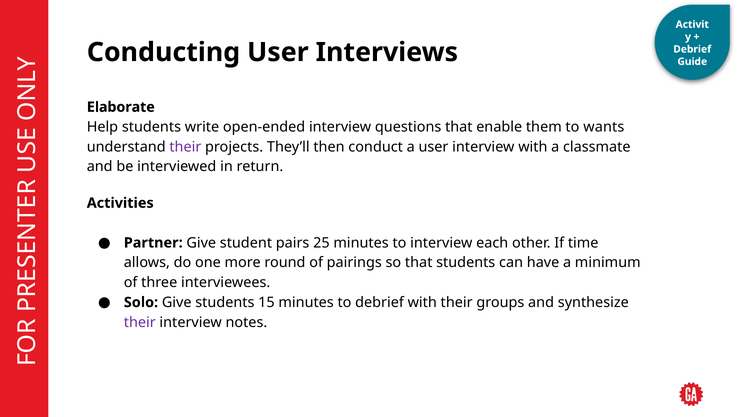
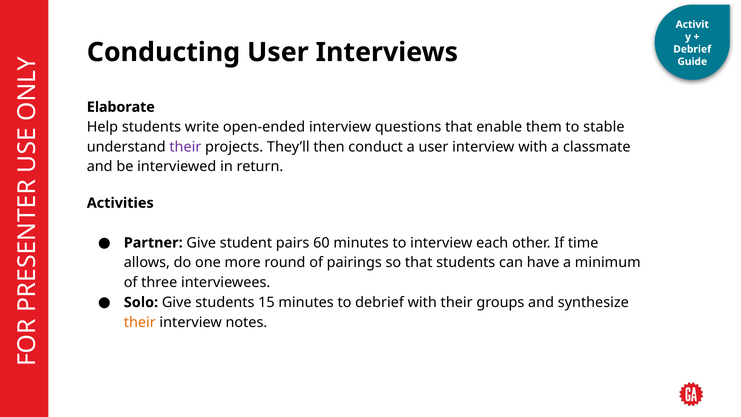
wants: wants -> stable
25: 25 -> 60
their at (140, 322) colour: purple -> orange
